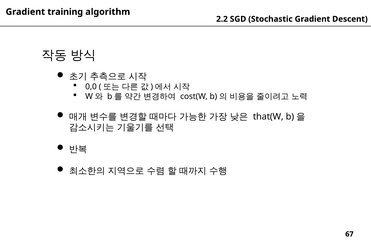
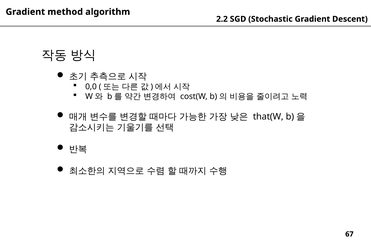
training: training -> method
